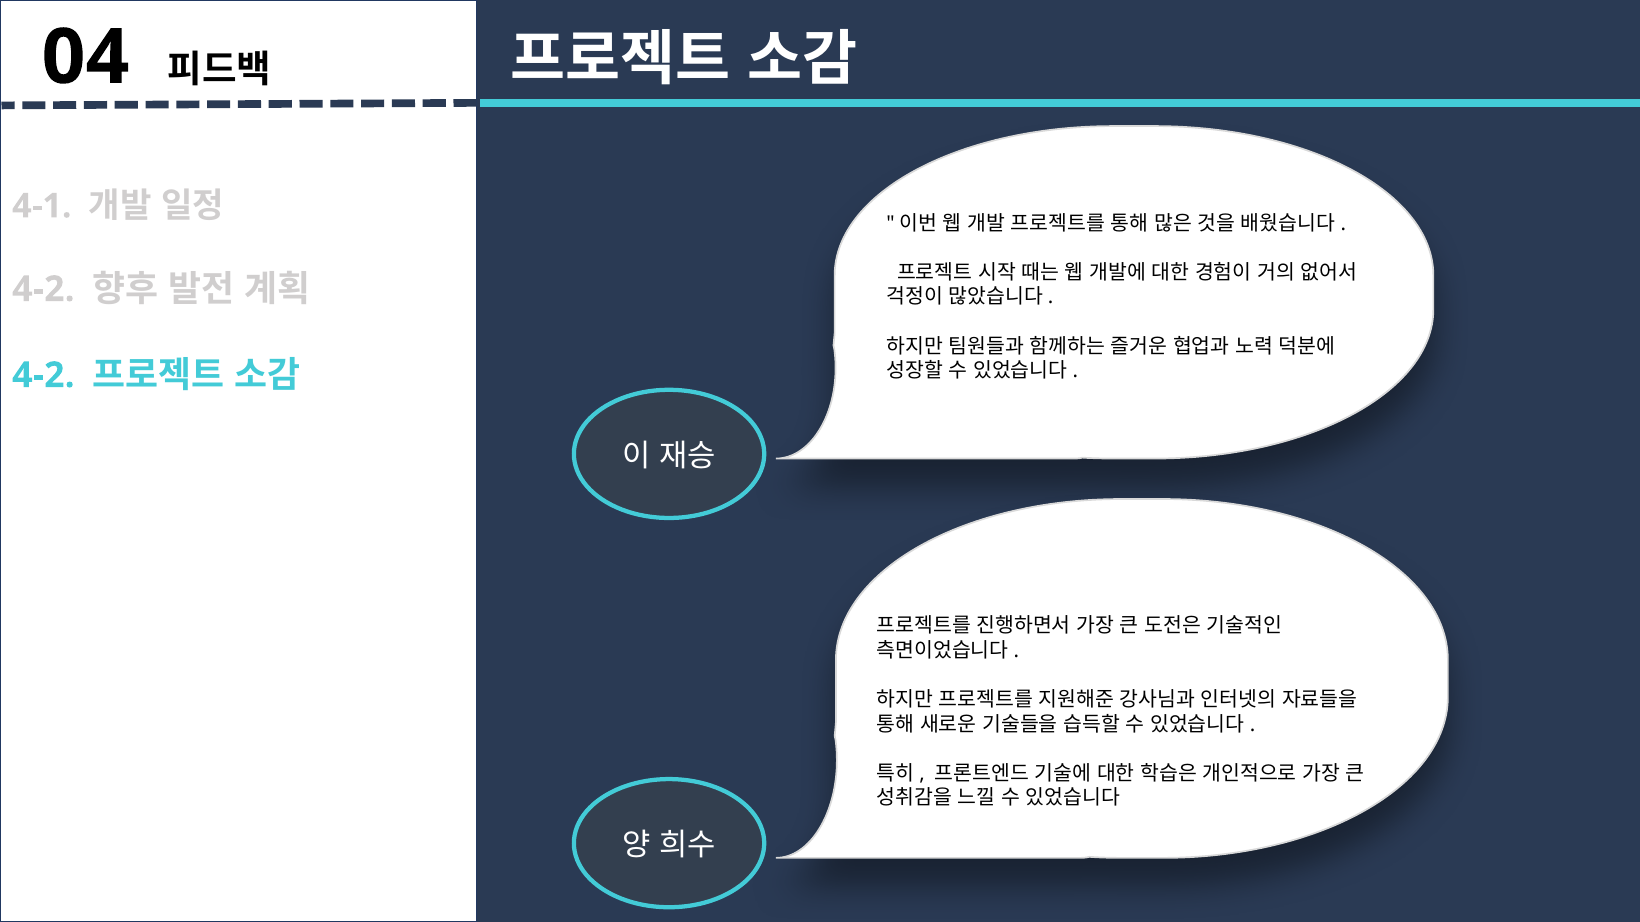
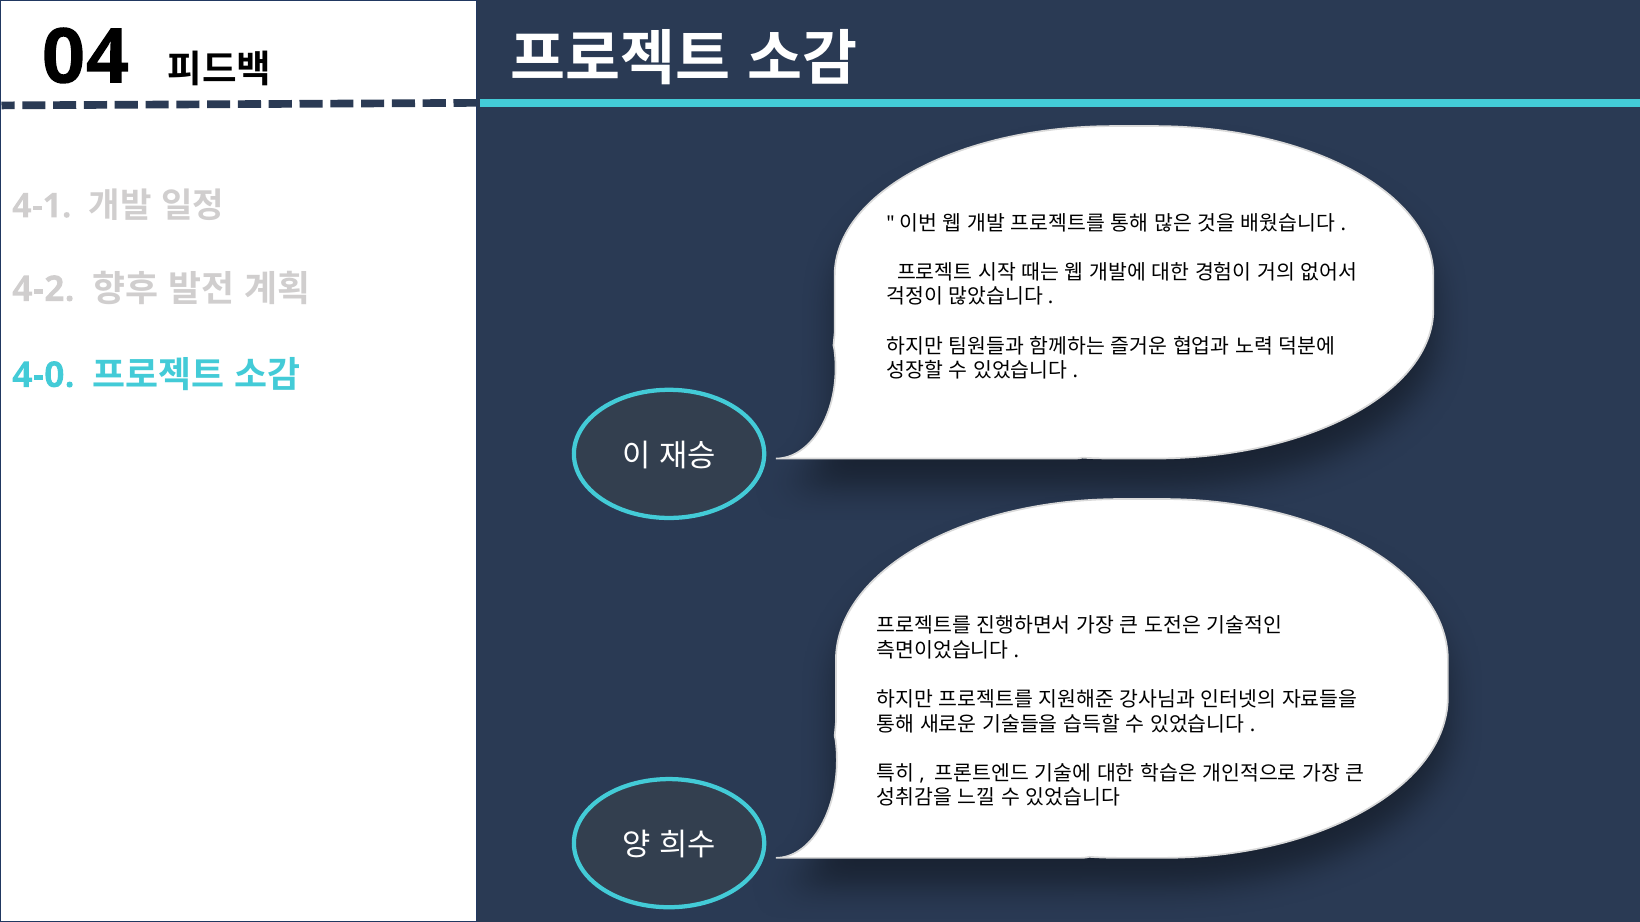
4-2 at (43, 375): 4-2 -> 4-0
